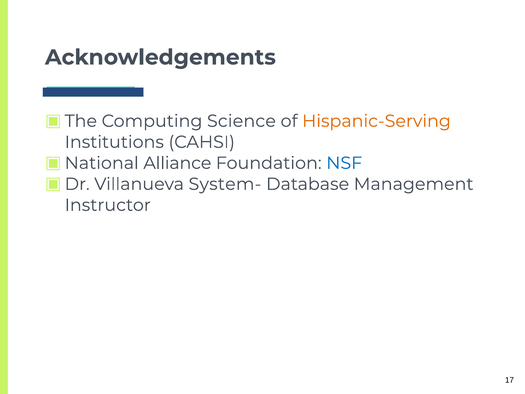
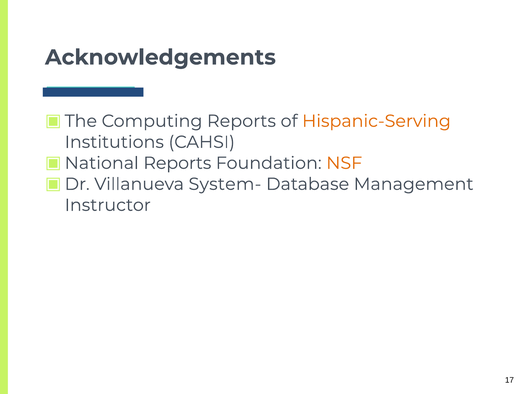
Computing Science: Science -> Reports
National Alliance: Alliance -> Reports
NSF colour: blue -> orange
